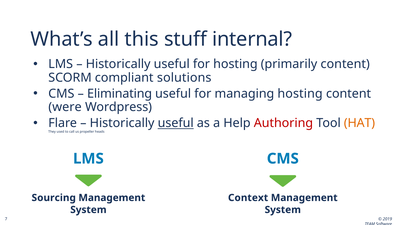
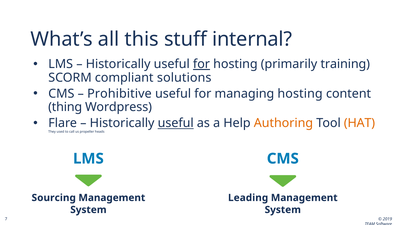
for at (201, 64) underline: none -> present
primarily content: content -> training
Eliminating: Eliminating -> Prohibitive
were: were -> thing
Authoring colour: red -> orange
Context: Context -> Leading
